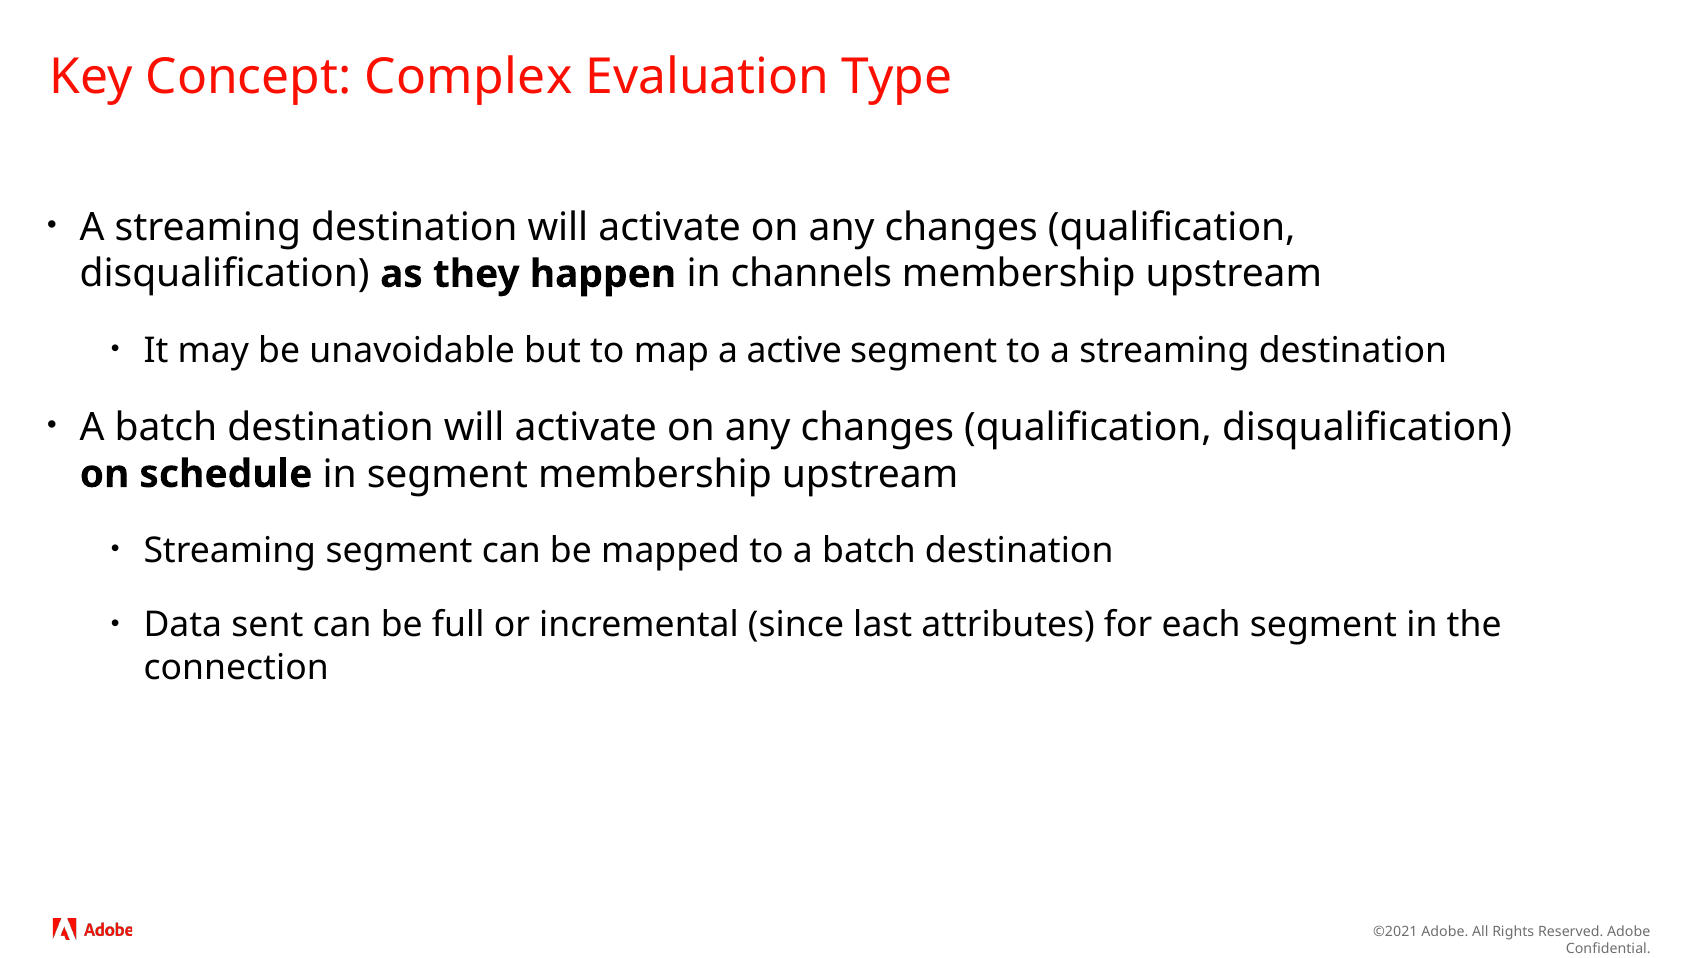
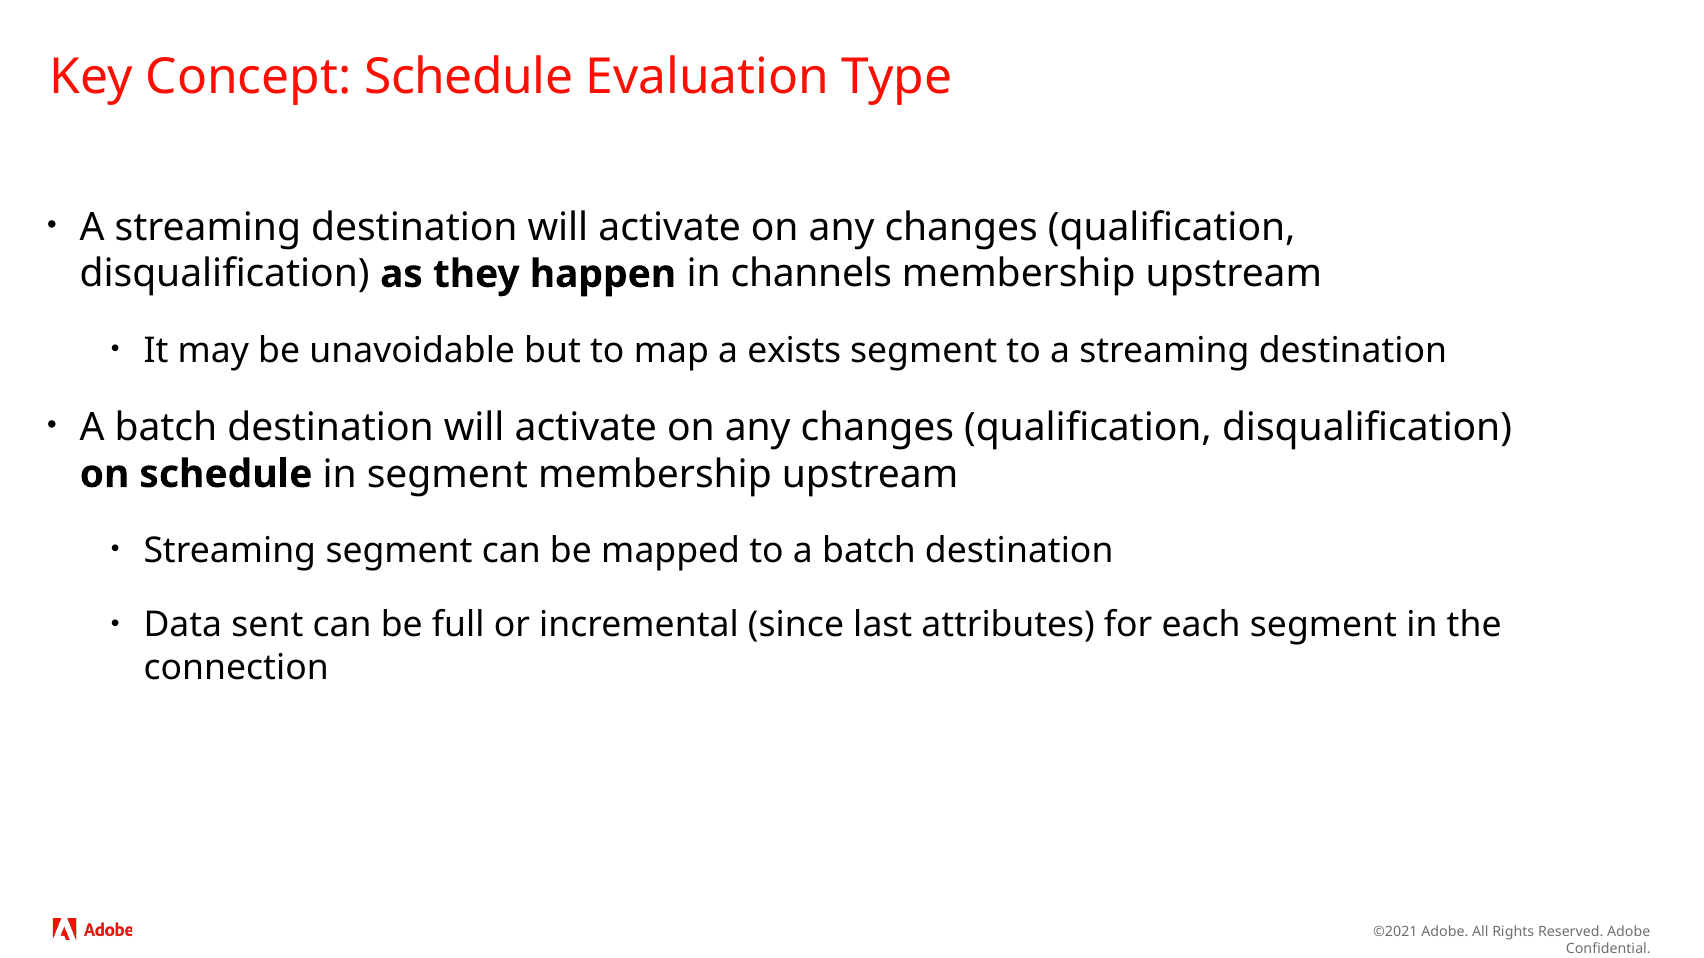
Concept Complex: Complex -> Schedule
active: active -> exists
